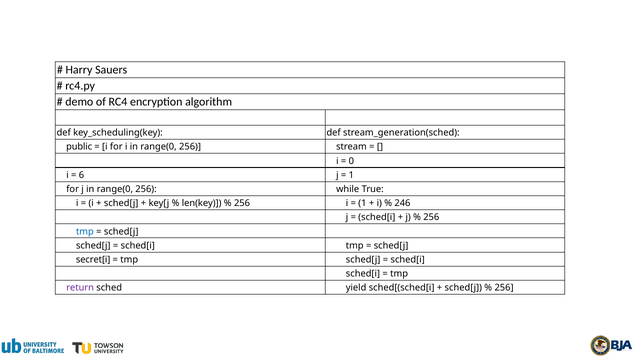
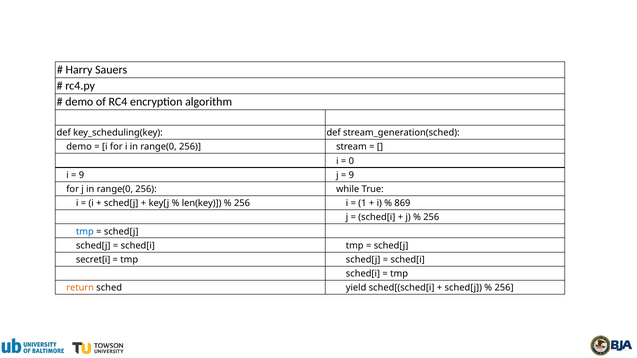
public at (79, 147): public -> demo
6 at (81, 175): 6 -> 9
1 at (351, 175): 1 -> 9
246: 246 -> 869
return colour: purple -> orange
